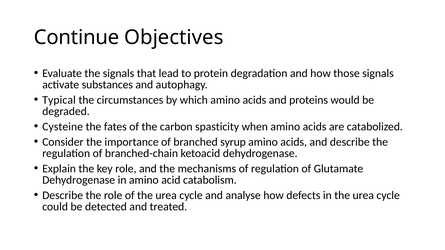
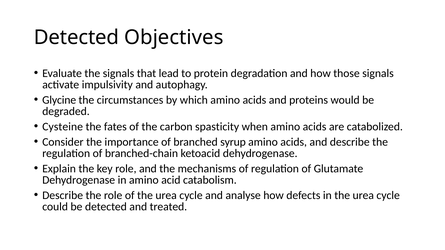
Continue at (77, 37): Continue -> Detected
substances: substances -> impulsivity
Typical: Typical -> Glycine
